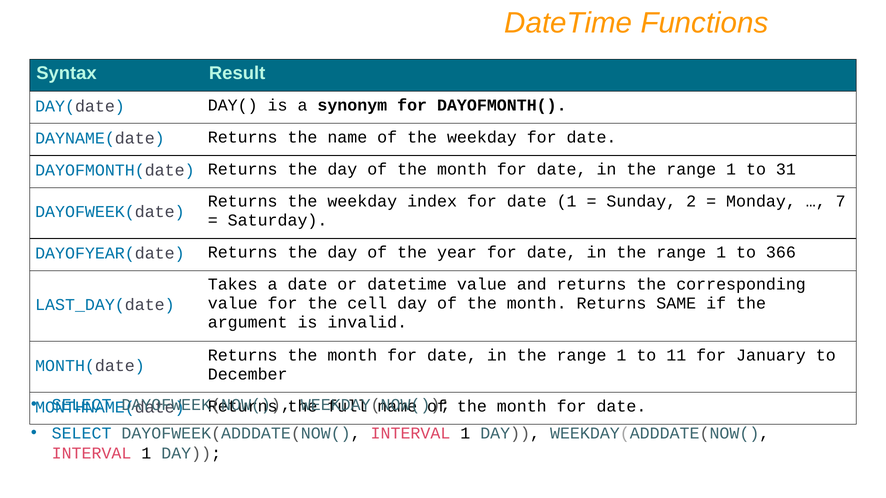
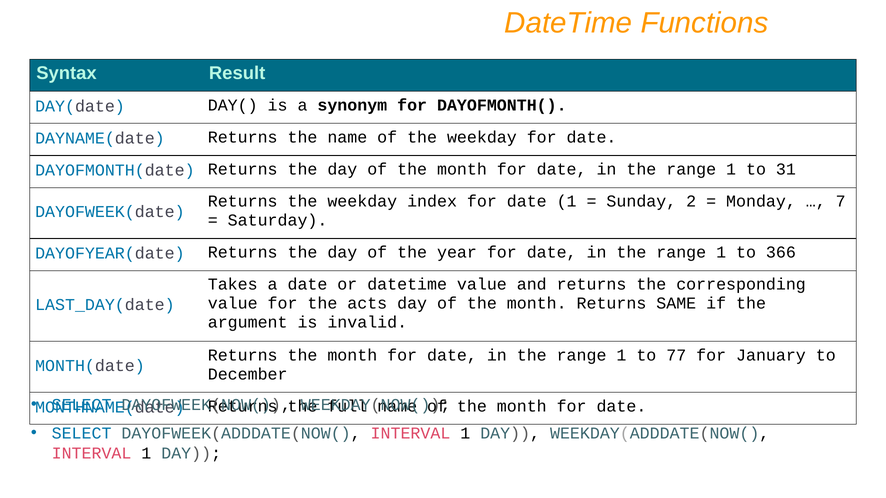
cell: cell -> acts
11: 11 -> 77
